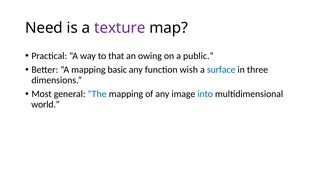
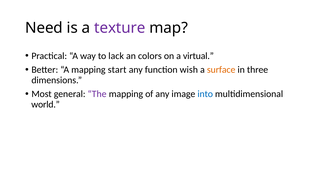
that: that -> lack
owing: owing -> colors
public: public -> virtual
basic: basic -> start
surface colour: blue -> orange
The colour: blue -> purple
